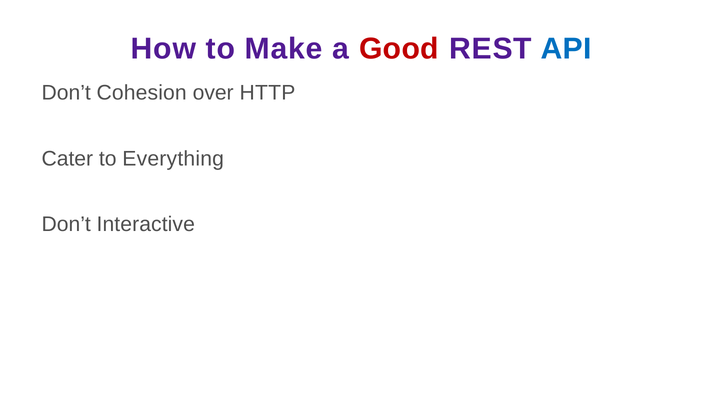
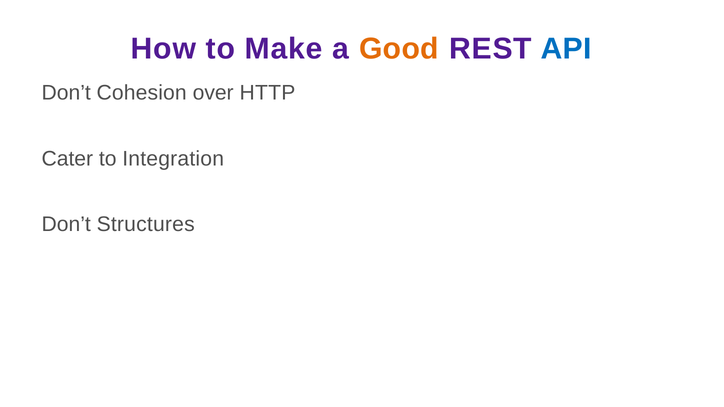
Good colour: red -> orange
Everything: Everything -> Integration
Interactive: Interactive -> Structures
